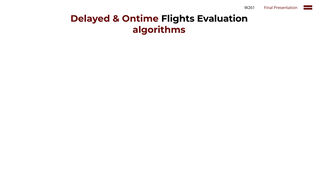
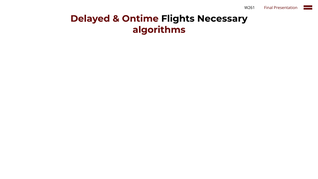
Evaluation: Evaluation -> Necessary
